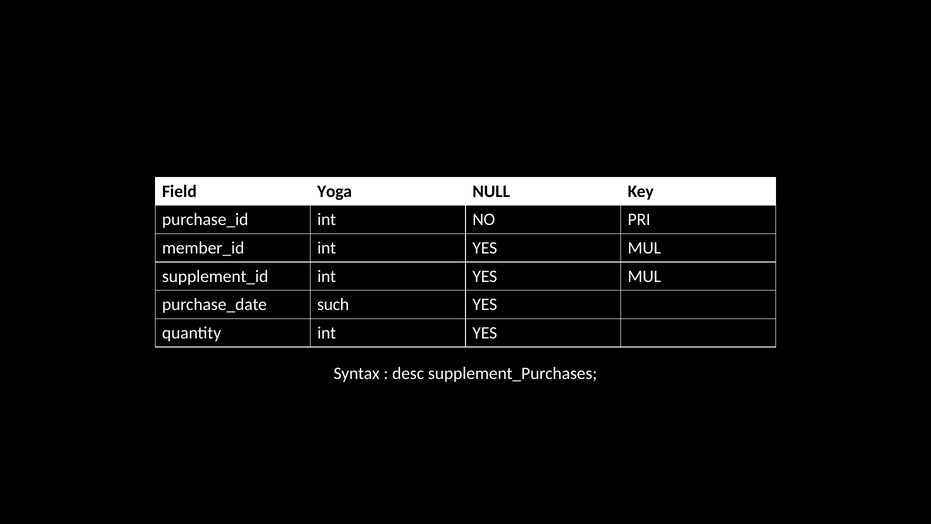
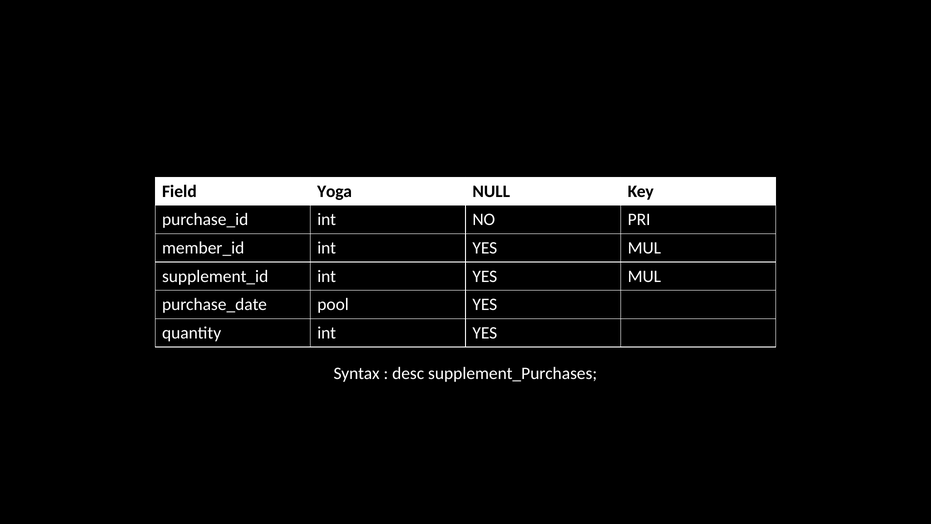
such: such -> pool
